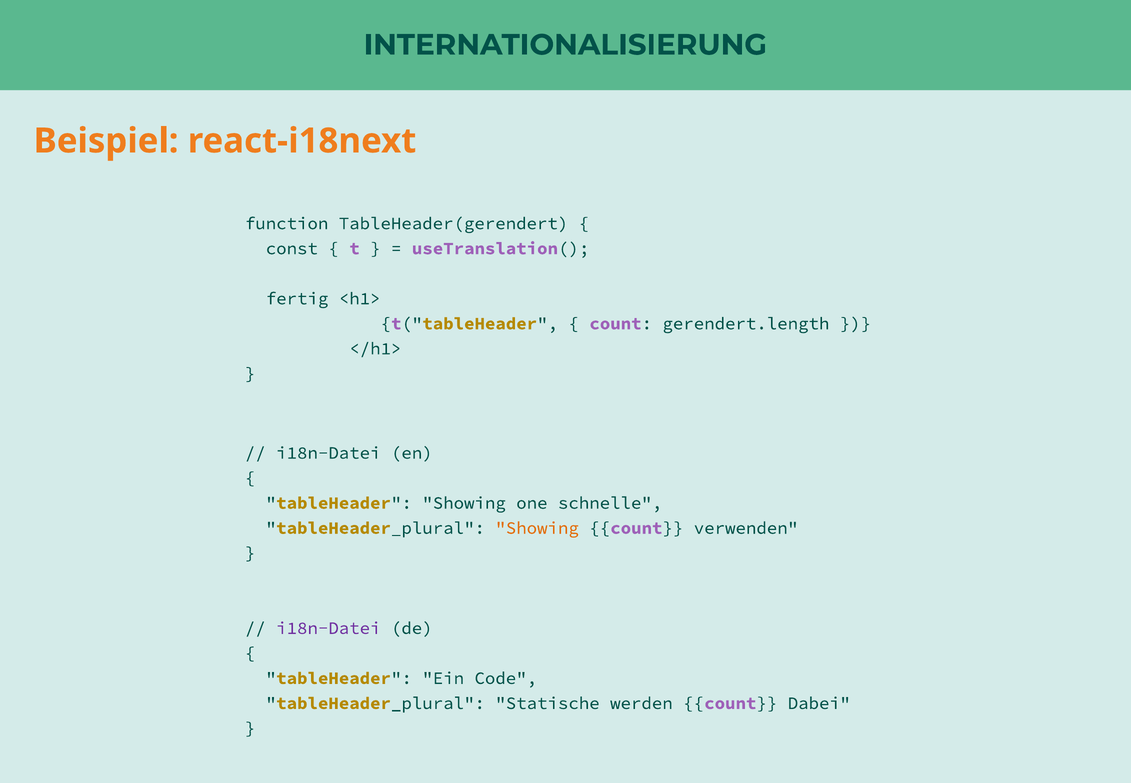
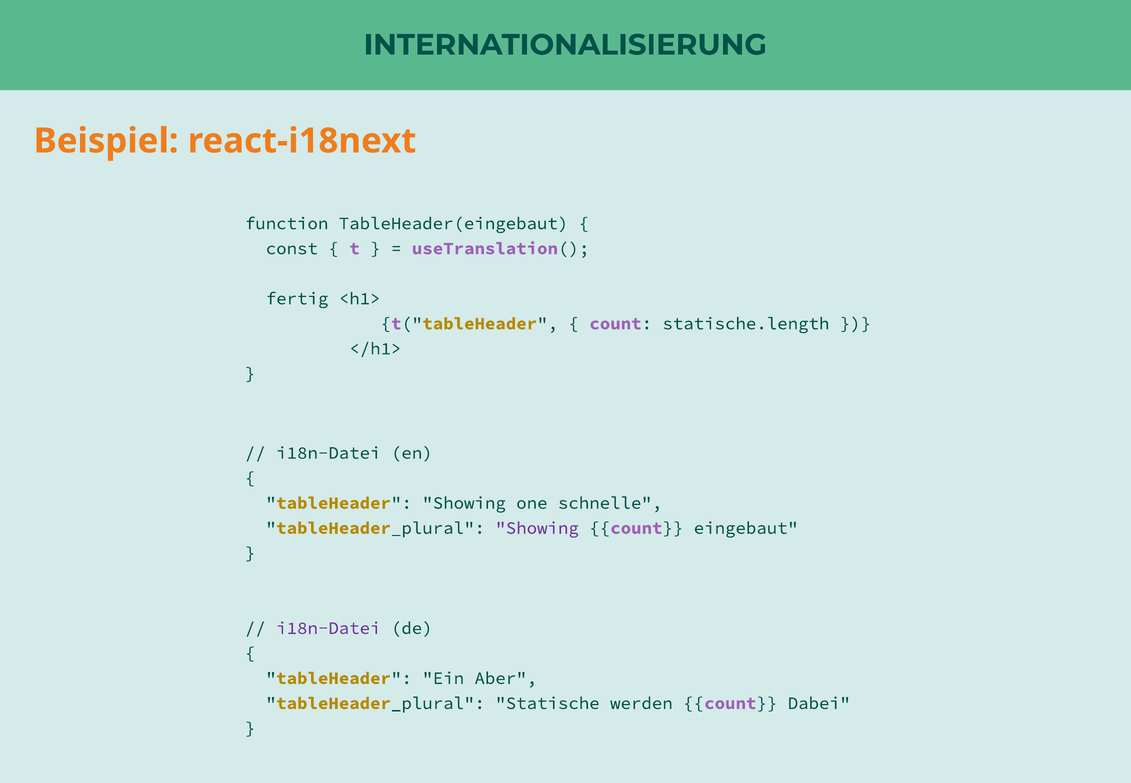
TableHeader(gerendert: TableHeader(gerendert -> TableHeader(eingebaut
gerendert.length: gerendert.length -> statische.length
Showing at (537, 528) colour: orange -> purple
verwenden: verwenden -> eingebaut
Code: Code -> Aber
